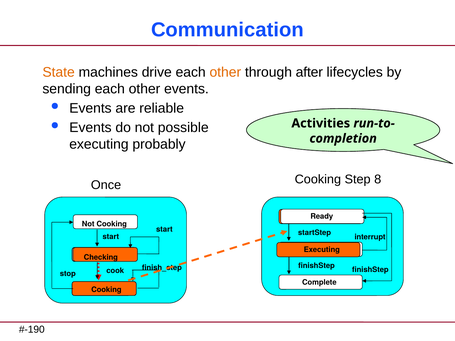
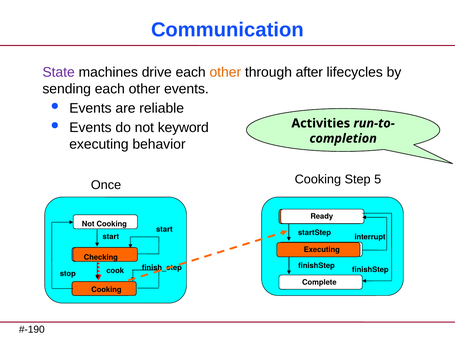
State colour: orange -> purple
possible: possible -> keyword
probably: probably -> behavior
8: 8 -> 5
